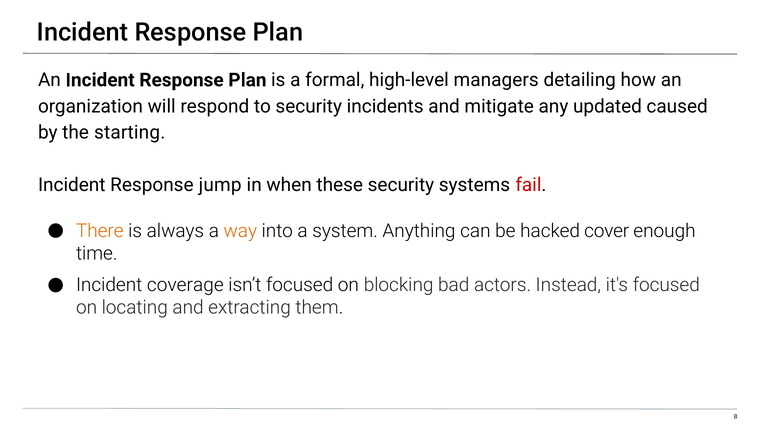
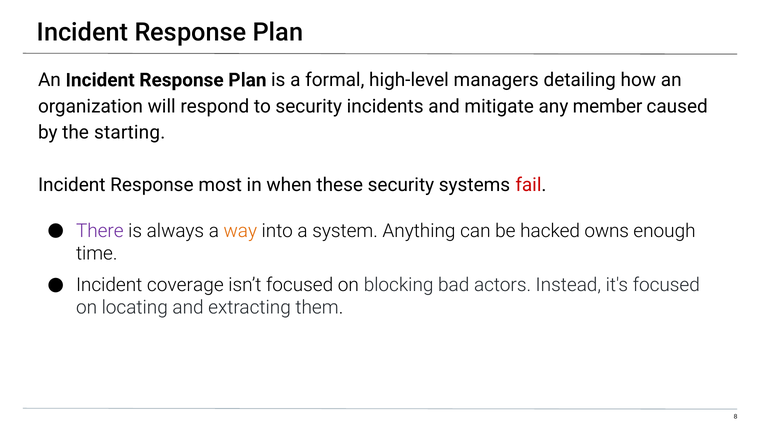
updated: updated -> member
jump: jump -> most
There colour: orange -> purple
cover: cover -> owns
